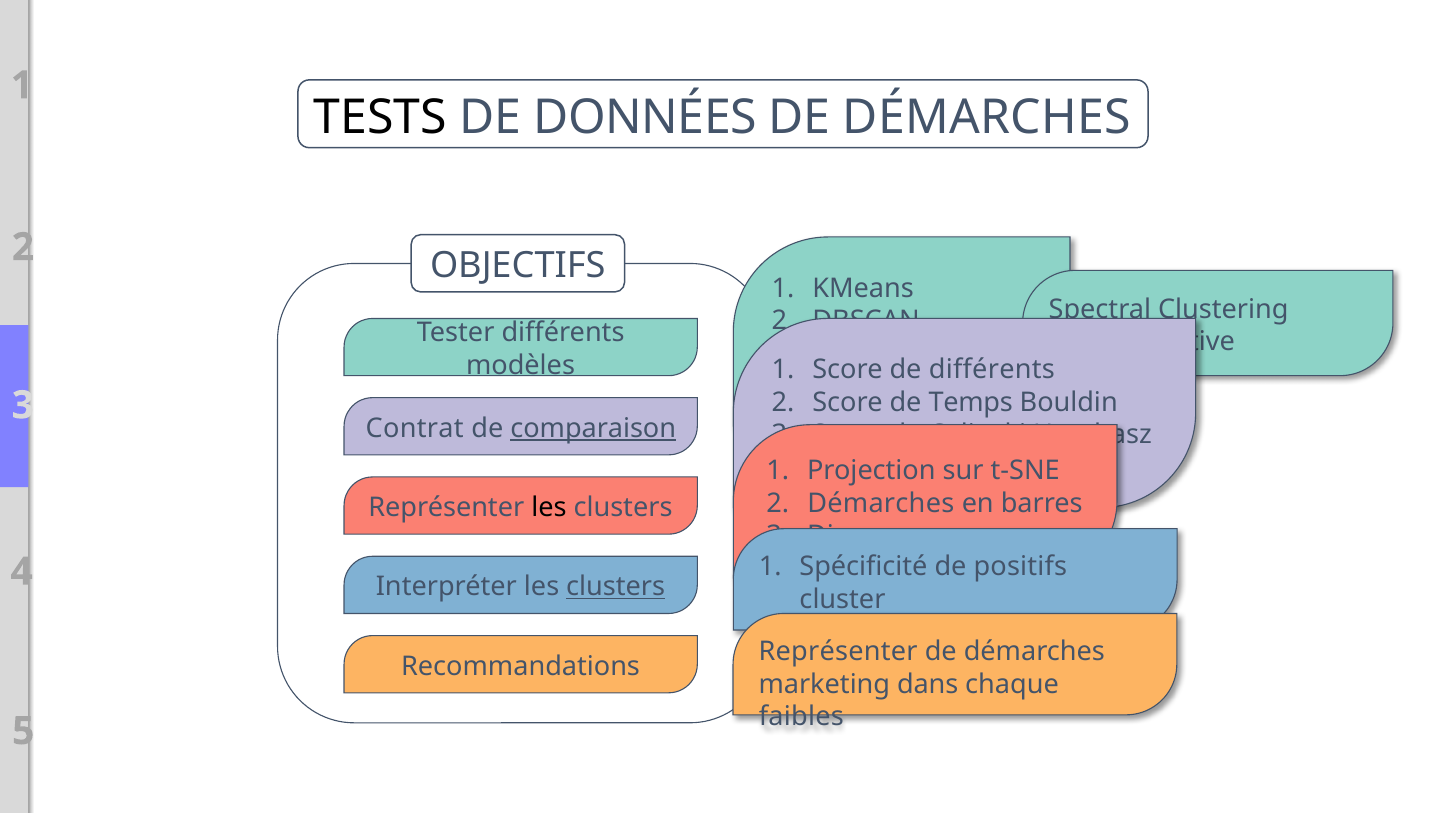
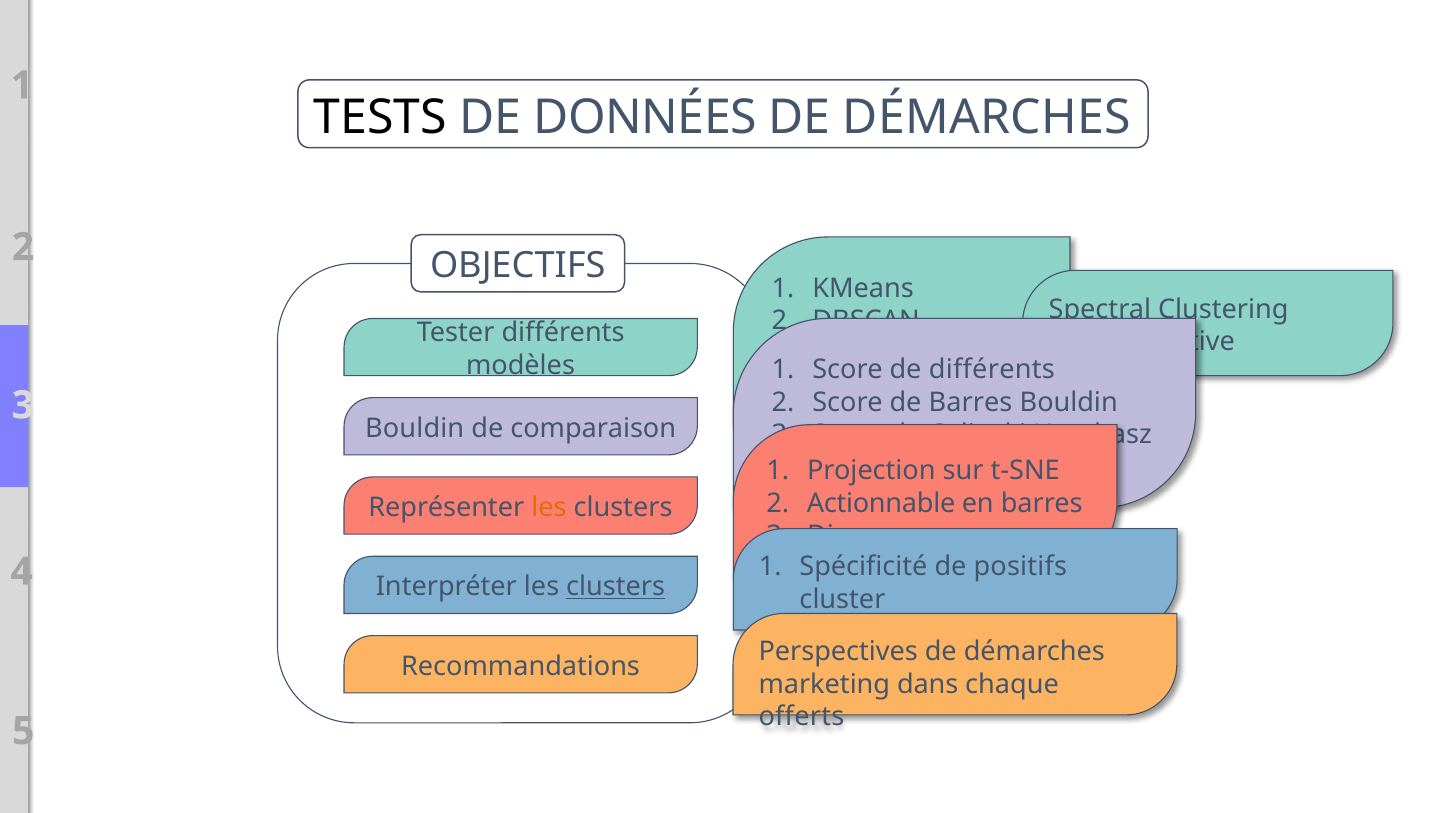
Temps at (971, 402): Temps -> Barres
Contrat at (415, 428): Contrat -> Bouldin
comparaison underline: present -> none
2 Démarches: Démarches -> Actionnable
les at (549, 508) colour: black -> orange
Représenter at (838, 652): Représenter -> Perspectives
faibles: faibles -> offerts
